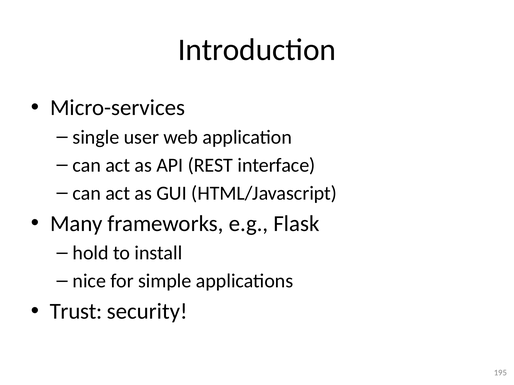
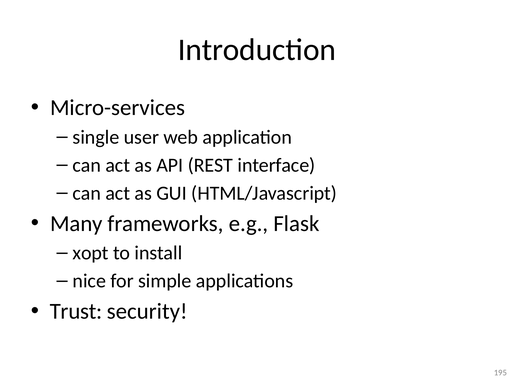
hold: hold -> xopt
